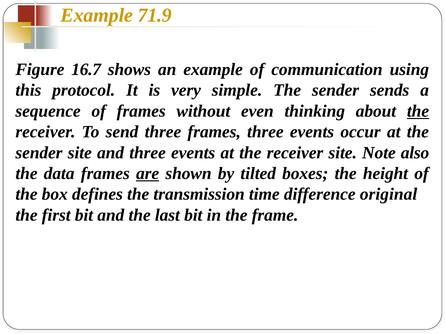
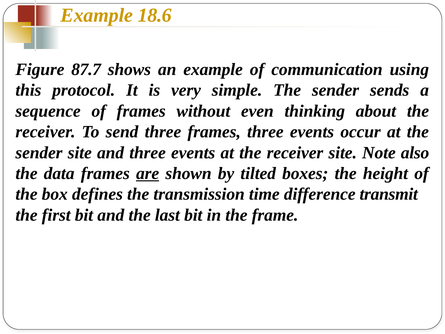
71.9: 71.9 -> 18.6
16.7: 16.7 -> 87.7
the at (418, 111) underline: present -> none
original: original -> transmit
